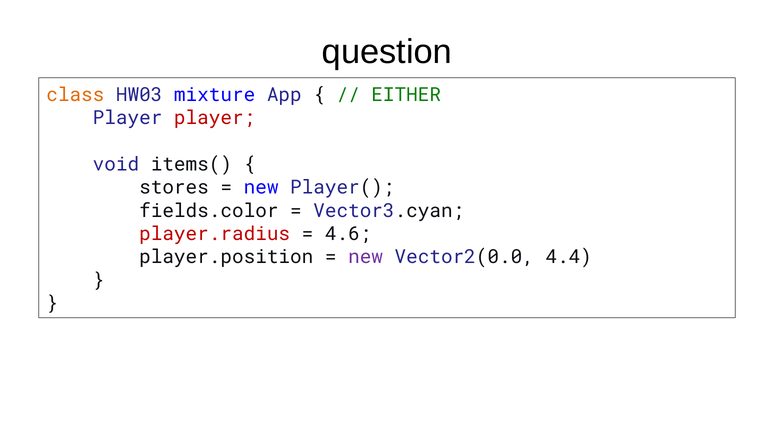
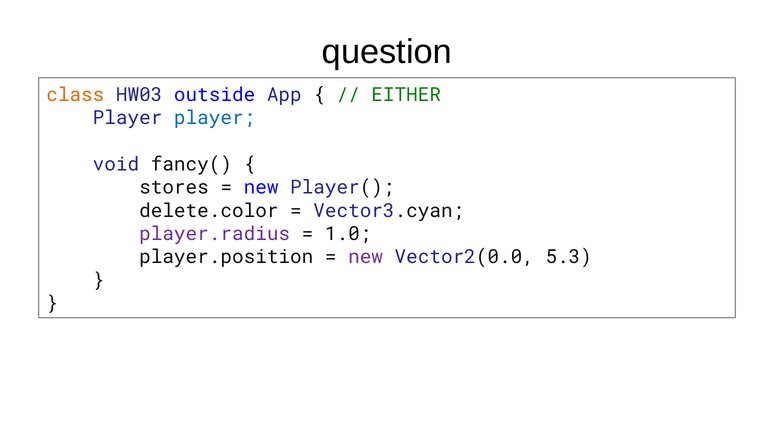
mixture: mixture -> outside
player at (215, 118) colour: red -> blue
items(: items( -> fancy(
fields.color: fields.color -> delete.color
player.radius colour: red -> purple
4.6: 4.6 -> 1.0
4.4: 4.4 -> 5.3
